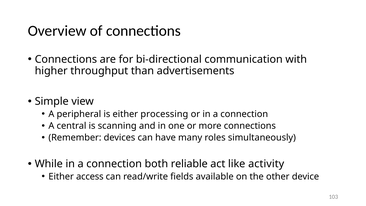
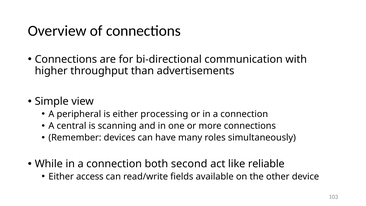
reliable: reliable -> second
activity: activity -> reliable
